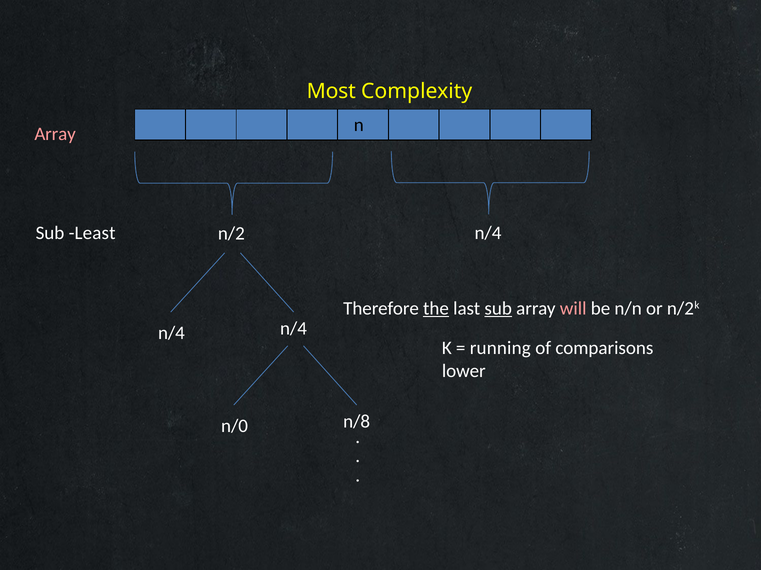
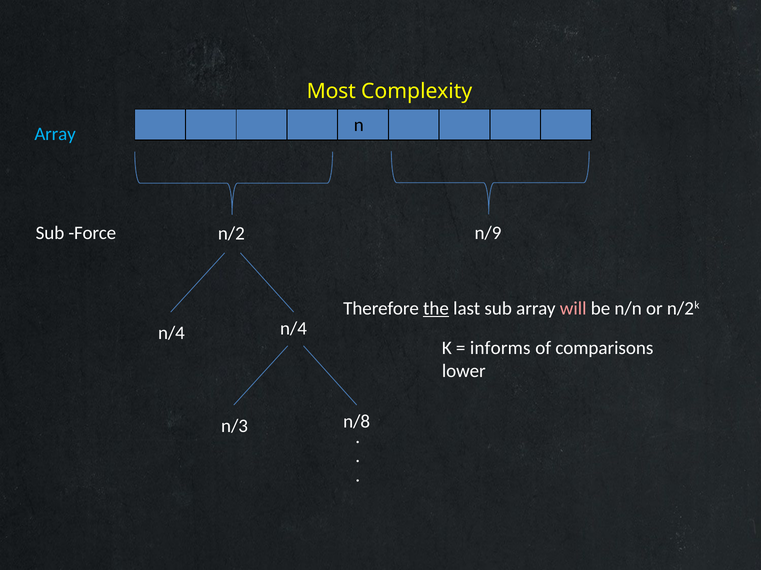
Array at (55, 134) colour: pink -> light blue
Least: Least -> Force
n/2 n/4: n/4 -> n/9
sub at (498, 309) underline: present -> none
running: running -> informs
n/0: n/0 -> n/3
